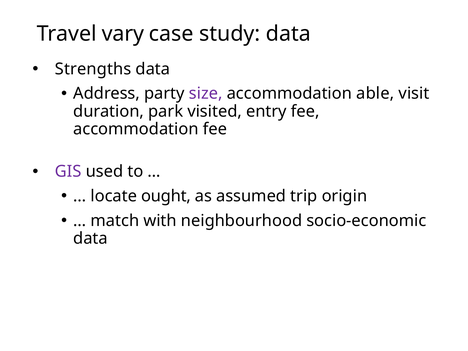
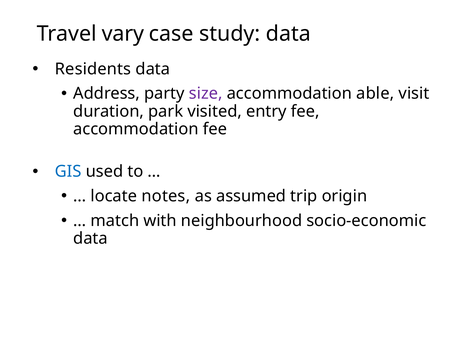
Strengths: Strengths -> Residents
GIS colour: purple -> blue
ought: ought -> notes
